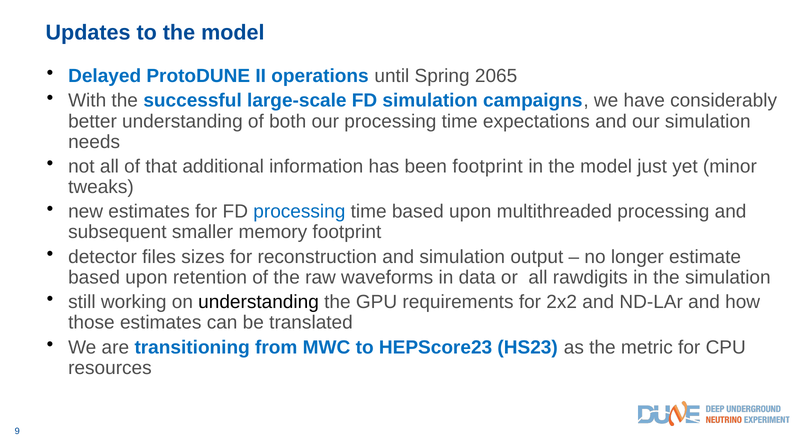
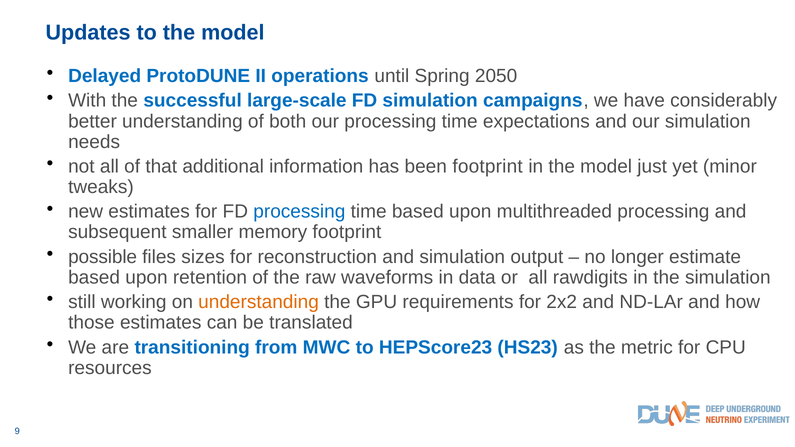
2065: 2065 -> 2050
detector: detector -> possible
understanding at (259, 302) colour: black -> orange
